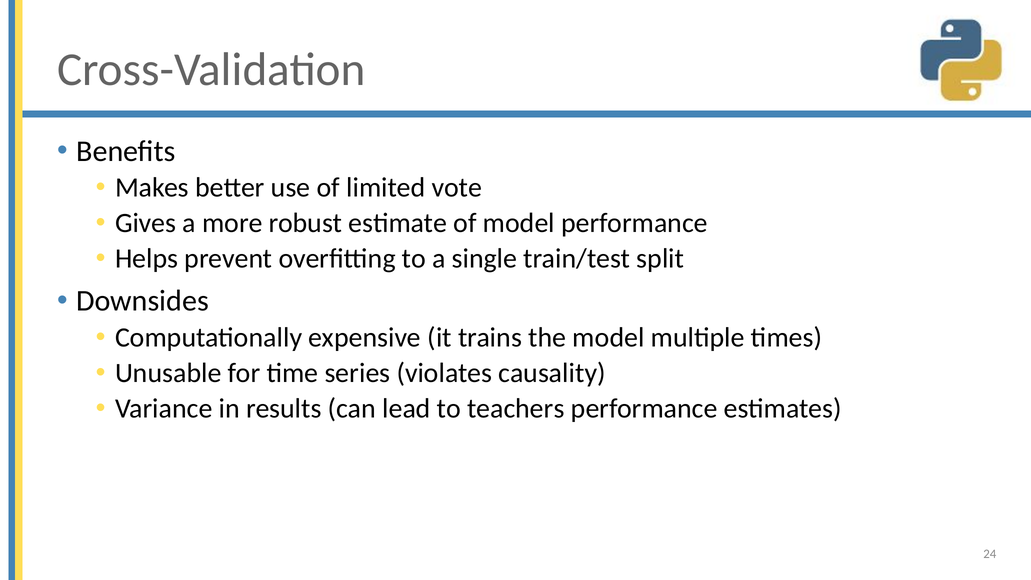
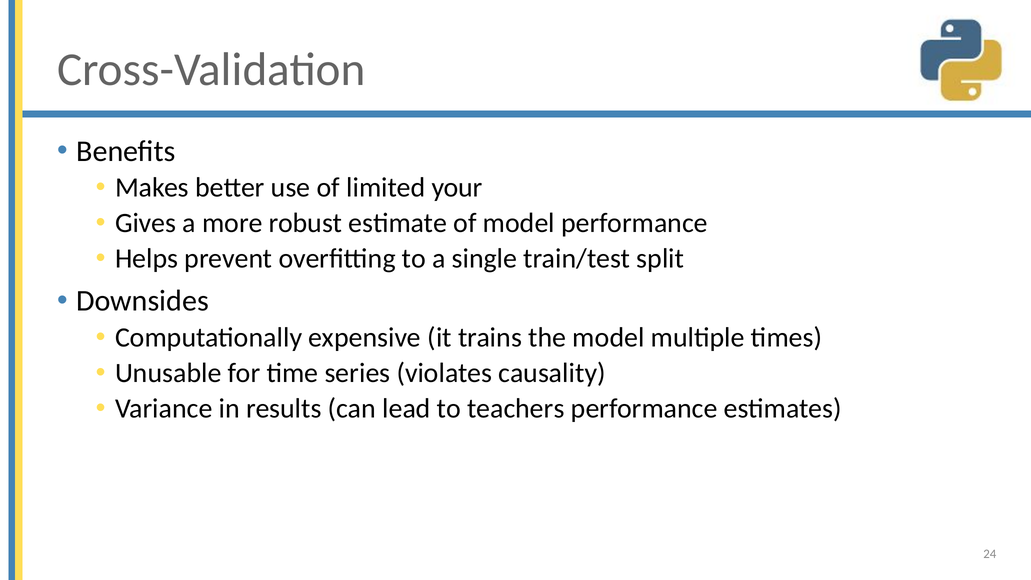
vote: vote -> your
